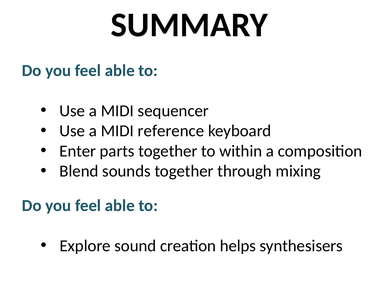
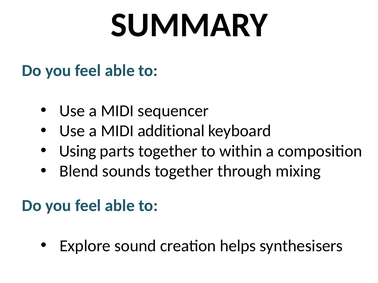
reference: reference -> additional
Enter: Enter -> Using
